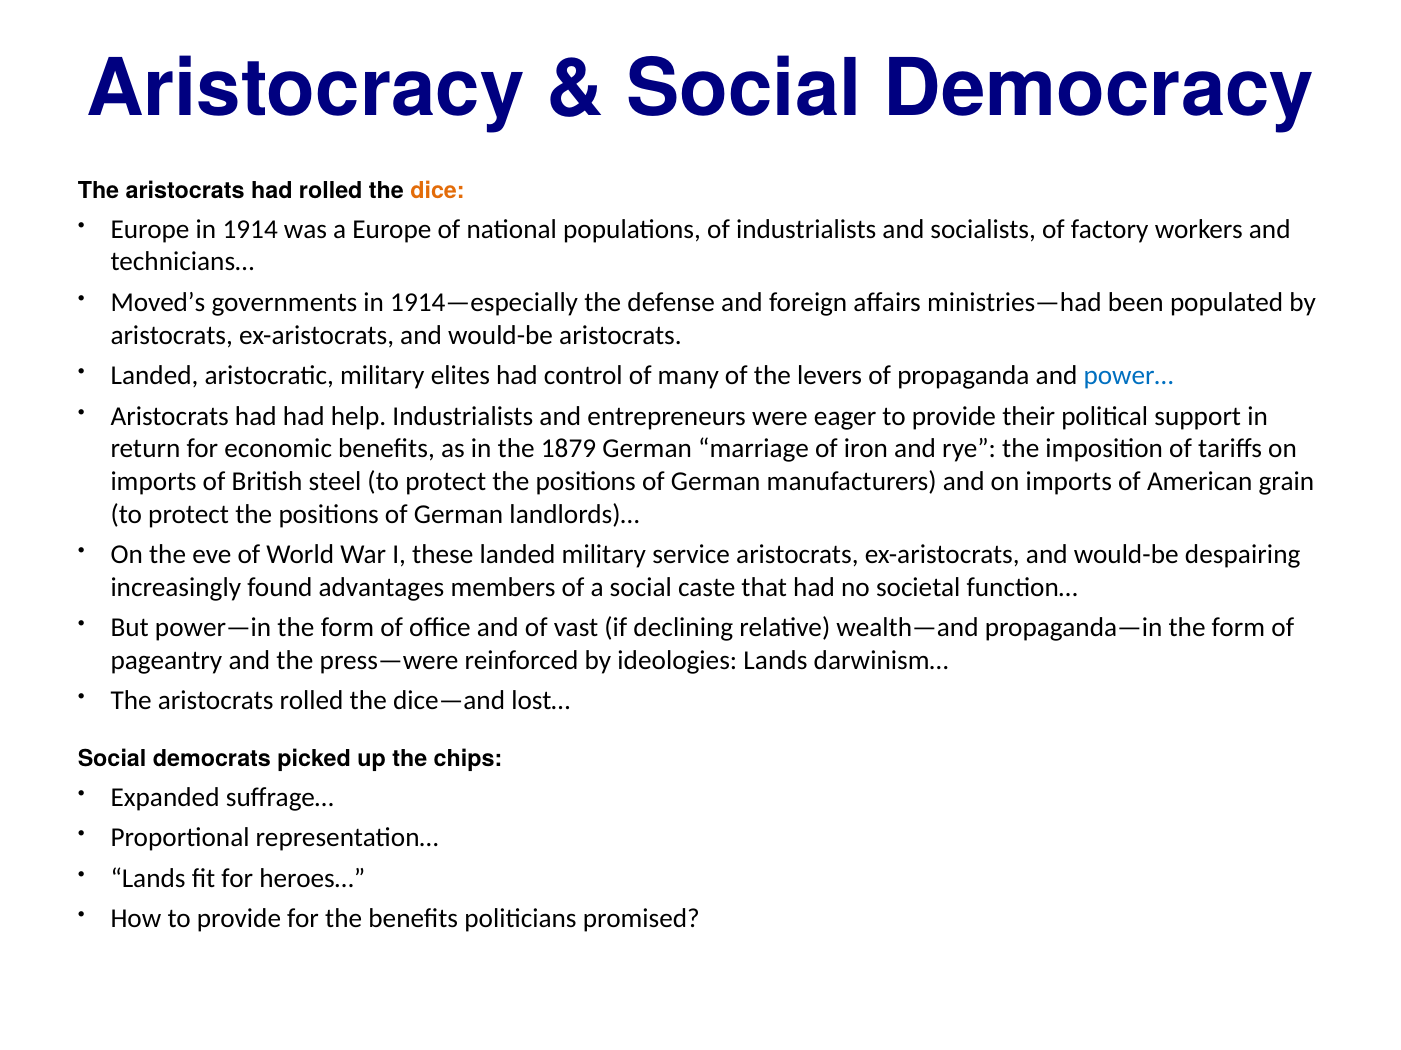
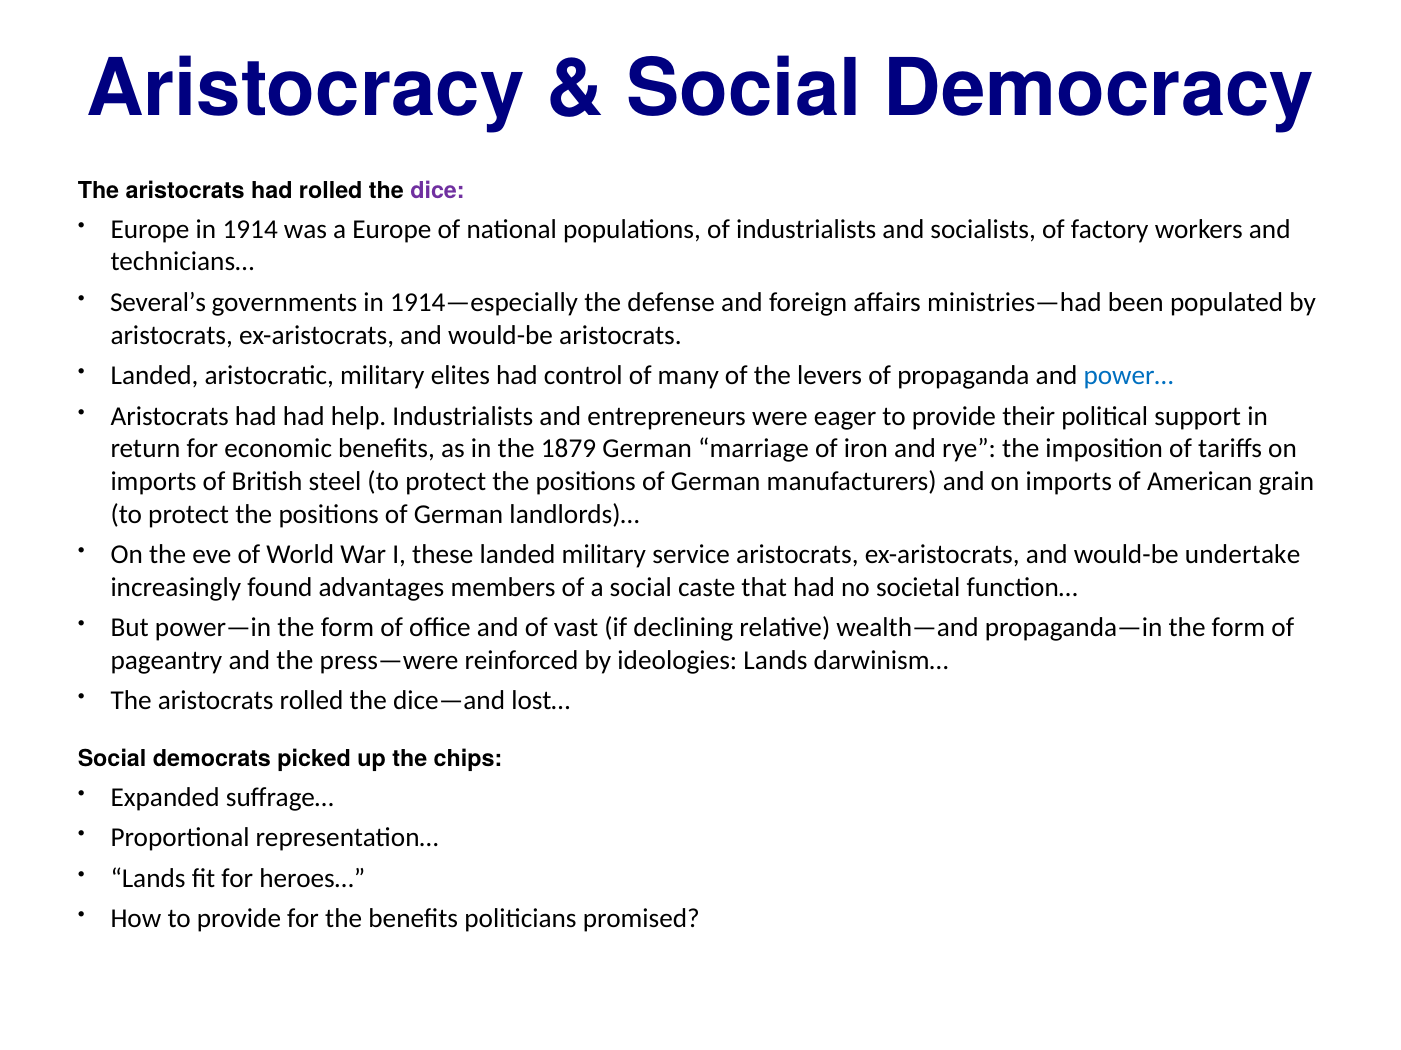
dice colour: orange -> purple
Moved’s: Moved’s -> Several’s
despairing: despairing -> undertake
